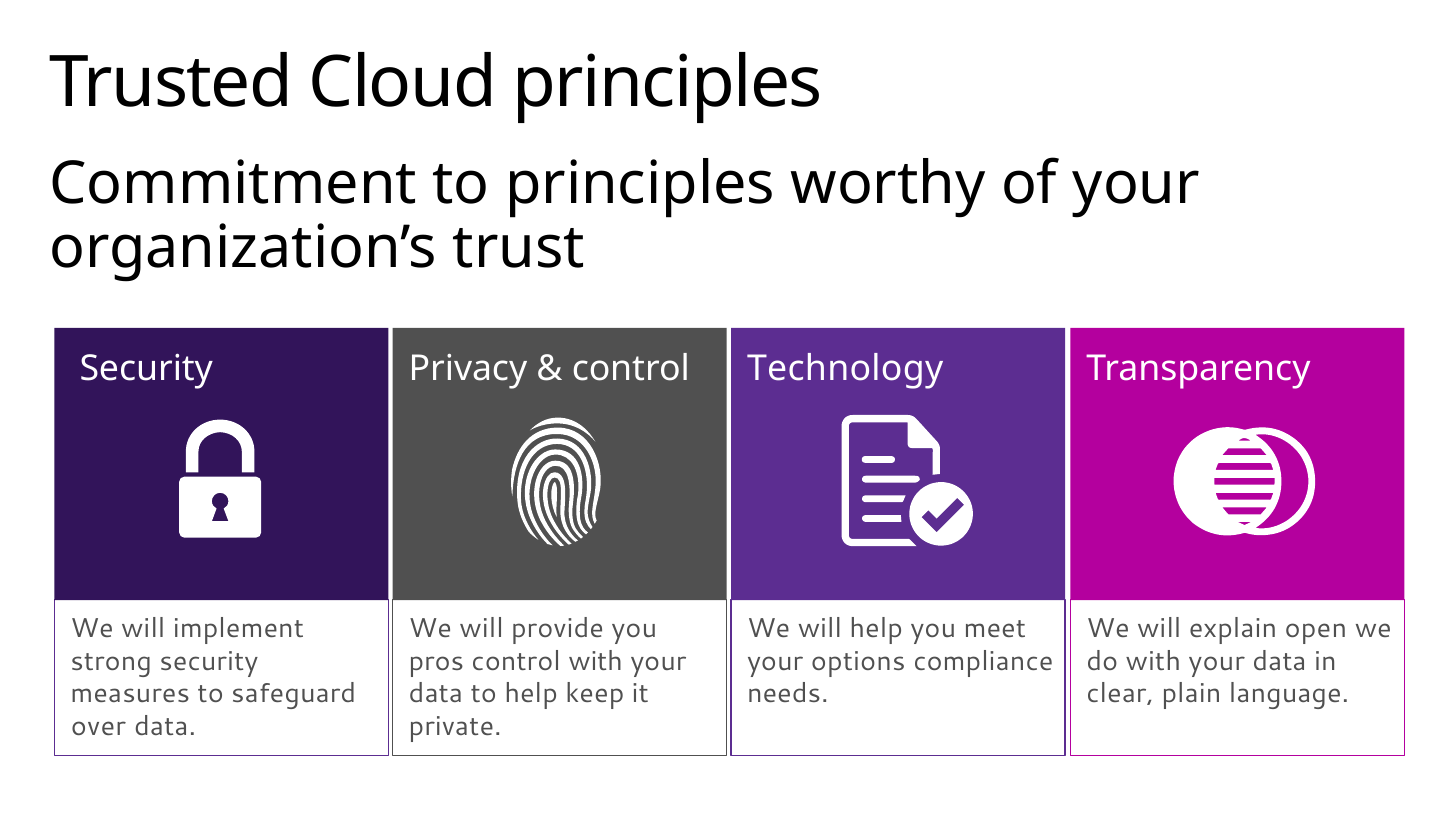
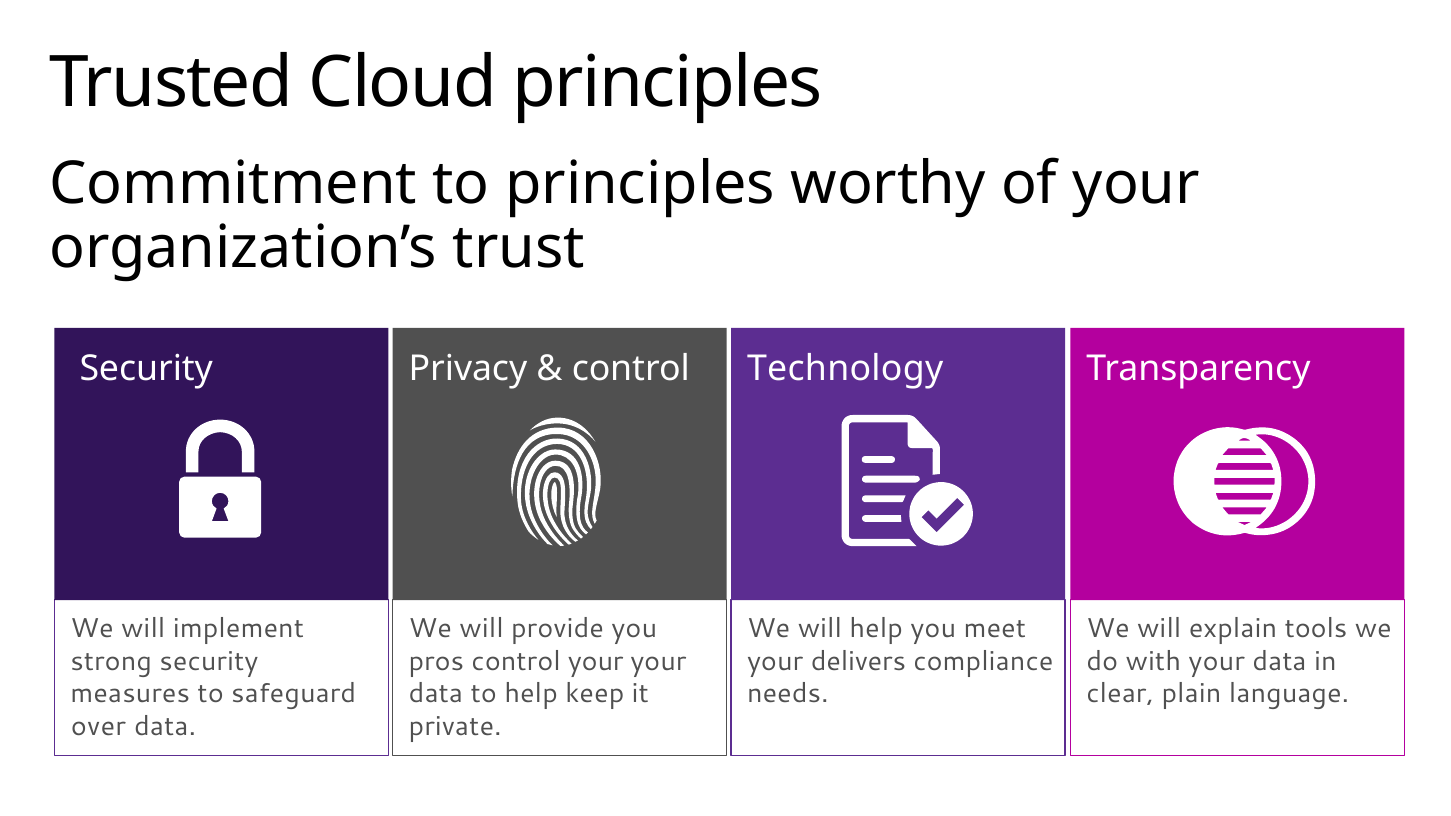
open: open -> tools
control with: with -> your
options: options -> delivers
